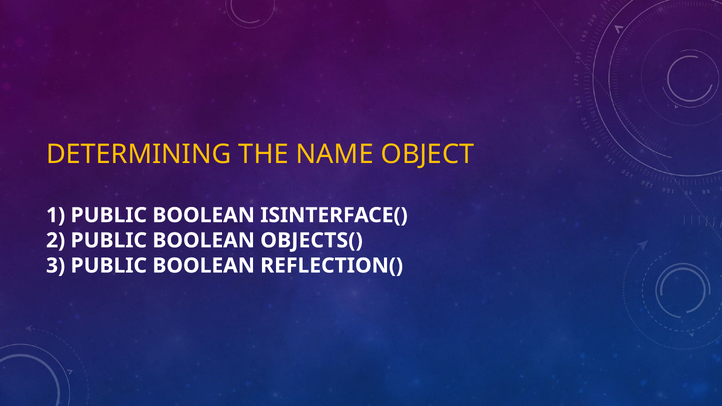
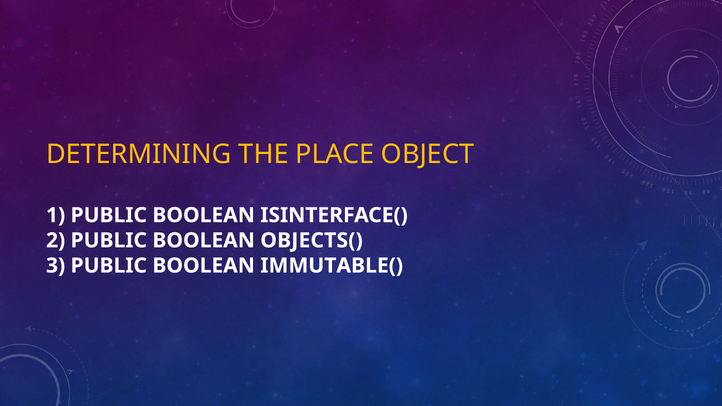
NAME: NAME -> PLACE
REFLECTION(: REFLECTION( -> IMMUTABLE(
